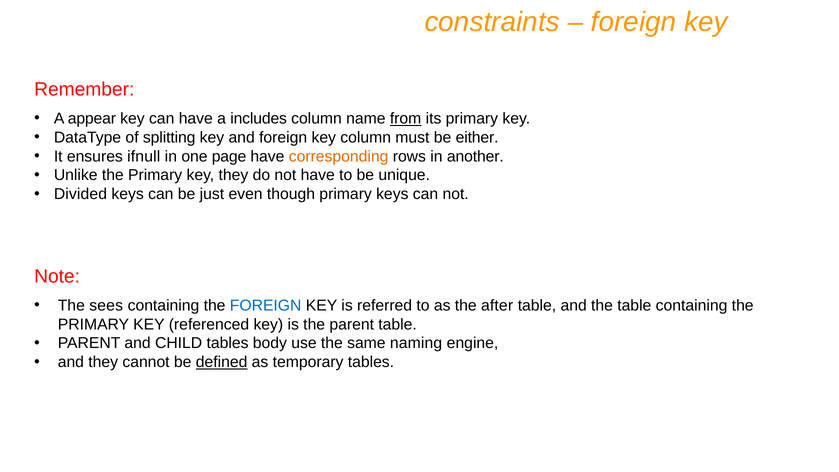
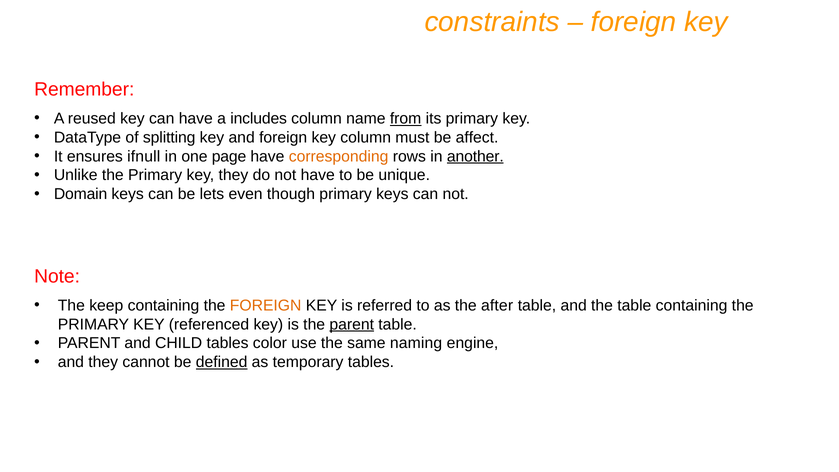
appear: appear -> reused
either: either -> affect
another underline: none -> present
Divided: Divided -> Domain
just: just -> lets
sees: sees -> keep
FOREIGN at (266, 305) colour: blue -> orange
parent at (352, 324) underline: none -> present
body: body -> color
